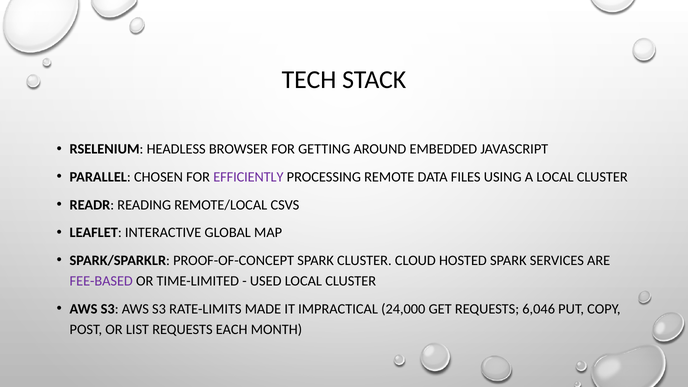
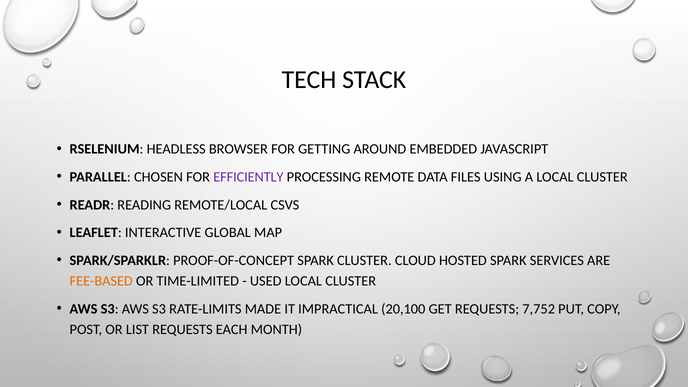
FEE-BASED colour: purple -> orange
24,000: 24,000 -> 20,100
6,046: 6,046 -> 7,752
